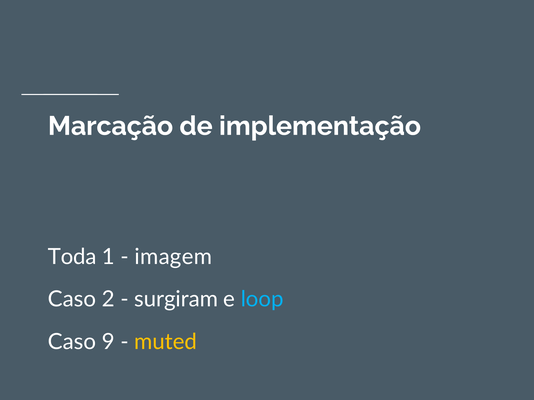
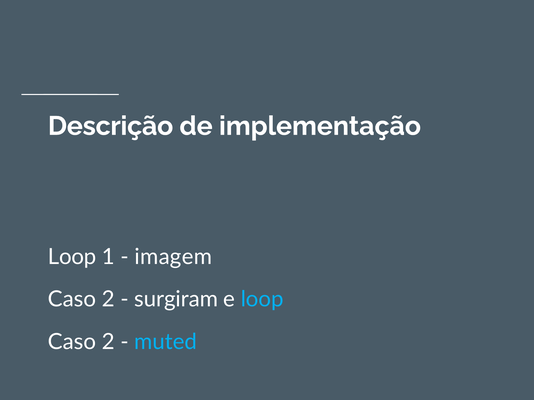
Marcação: Marcação -> Descrição
Toda at (72, 257): Toda -> Loop
9 at (108, 342): 9 -> 2
muted colour: yellow -> light blue
